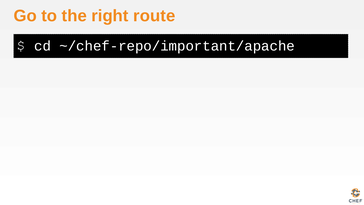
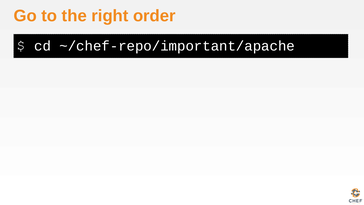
route: route -> order
